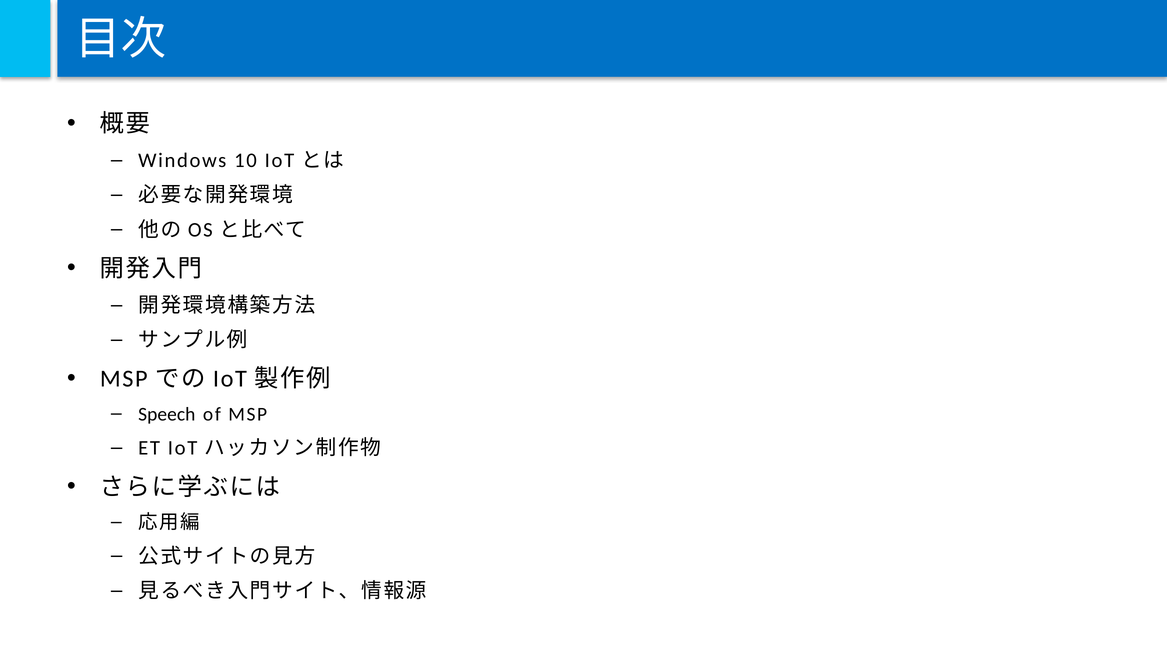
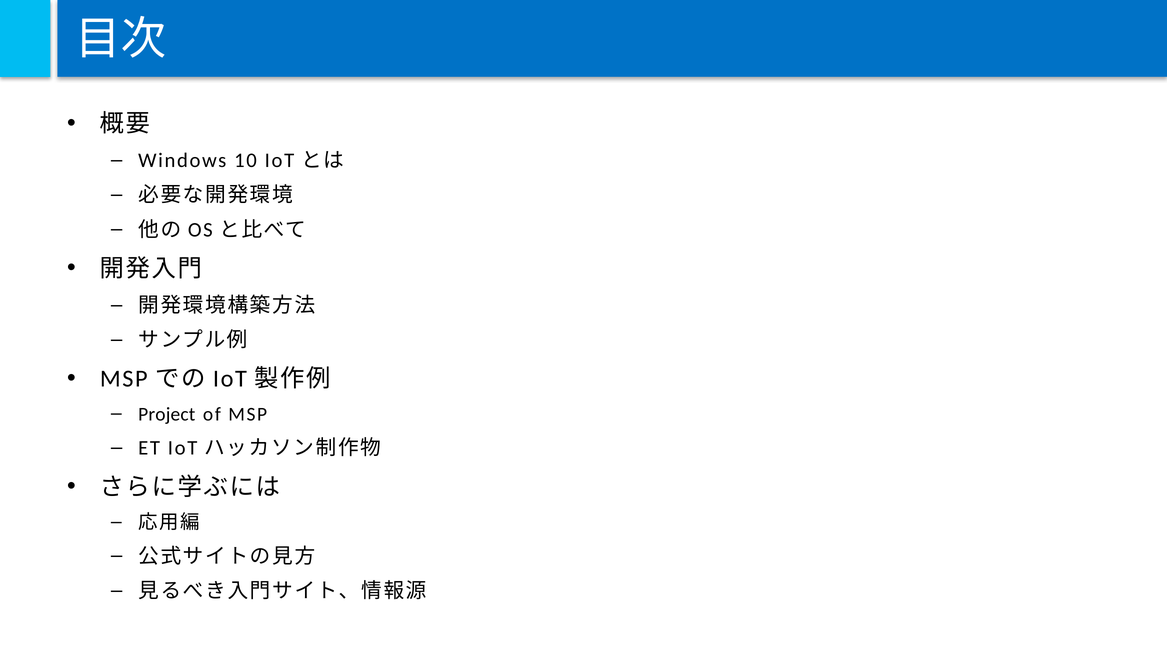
Speech: Speech -> Project
